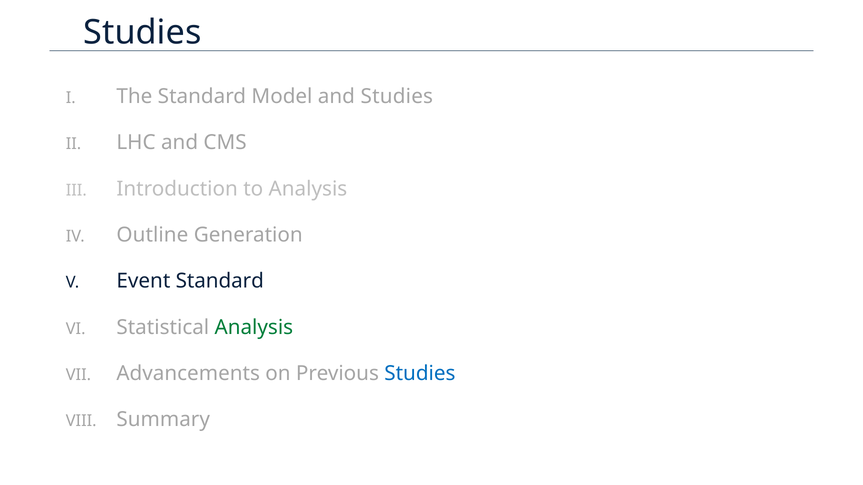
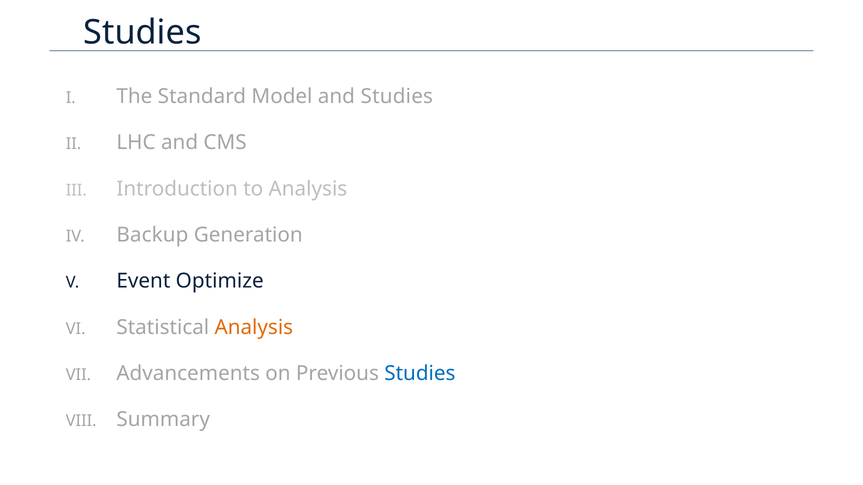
Outline: Outline -> Backup
Event Standard: Standard -> Optimize
Analysis at (254, 327) colour: green -> orange
